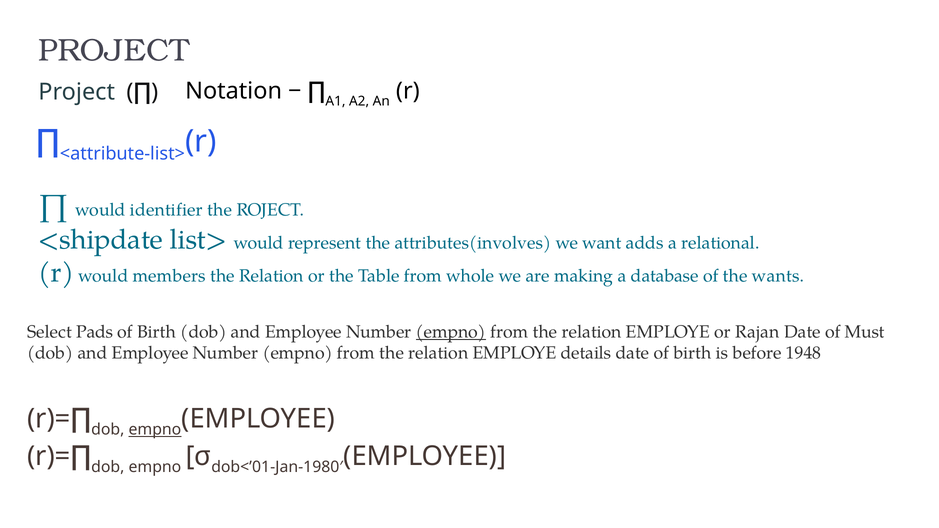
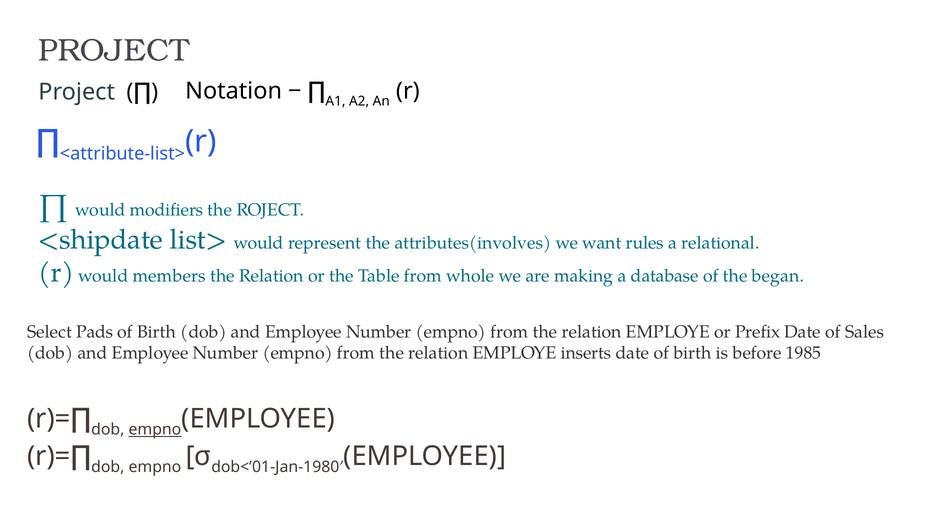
identifier: identifier -> modifiers
adds: adds -> rules
wants: wants -> began
empno at (451, 332) underline: present -> none
Rajan: Rajan -> Prefix
Must: Must -> Sales
details: details -> inserts
1948: 1948 -> 1985
